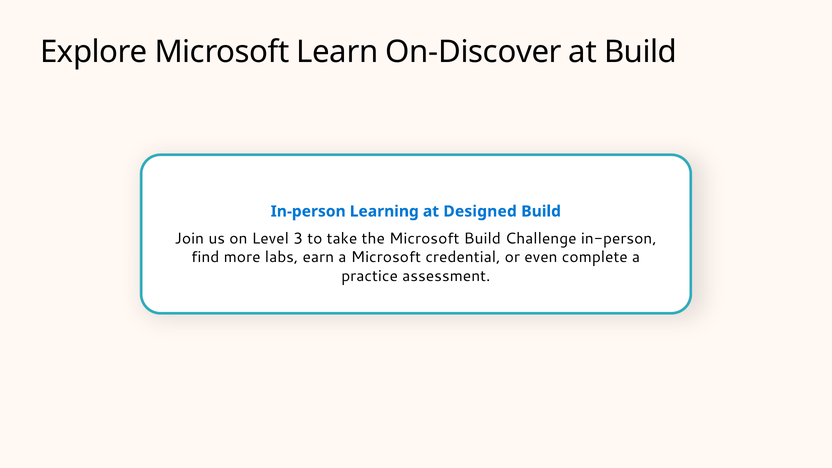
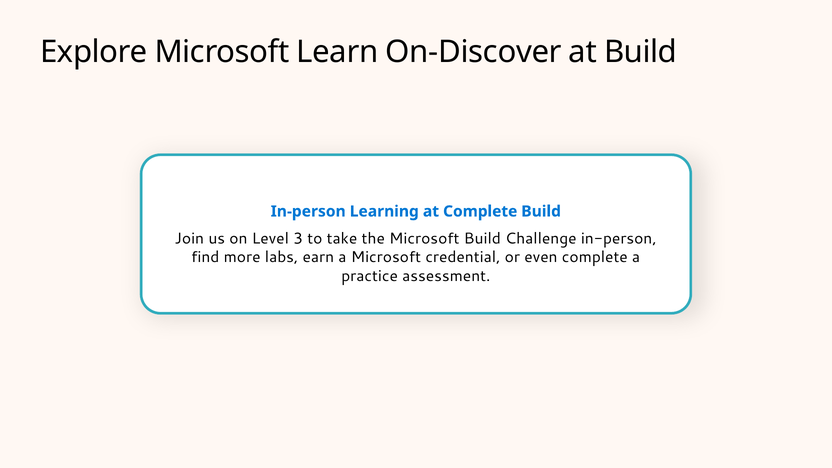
at Designed: Designed -> Complete
